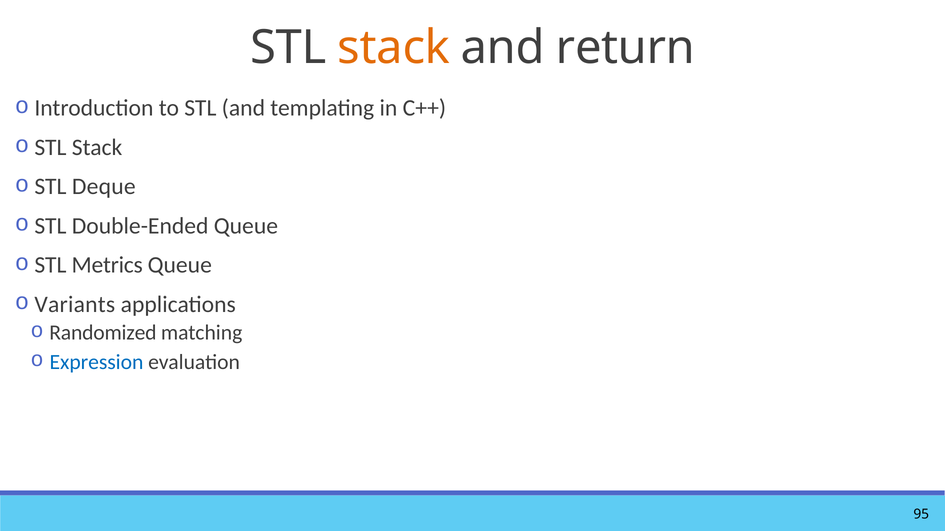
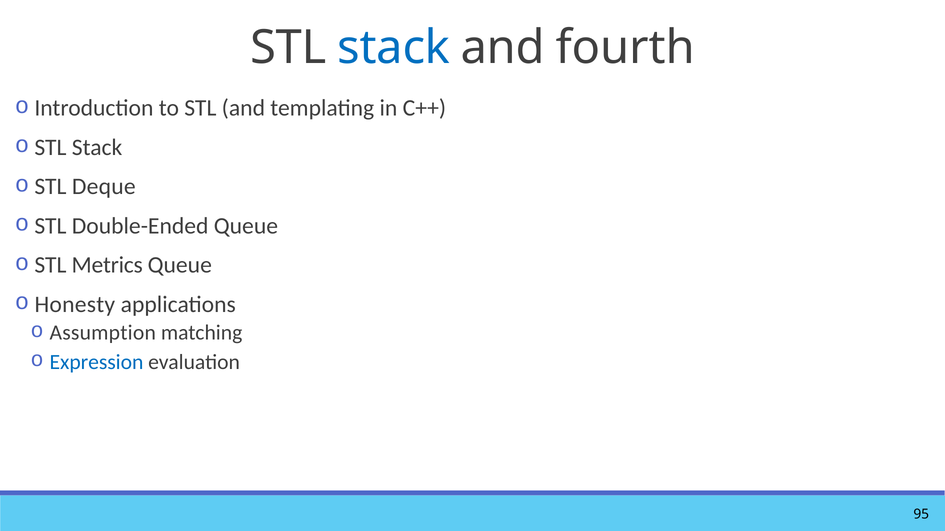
stack at (394, 48) colour: orange -> blue
return: return -> fourth
Variants: Variants -> Honesty
Randomized: Randomized -> Assumption
